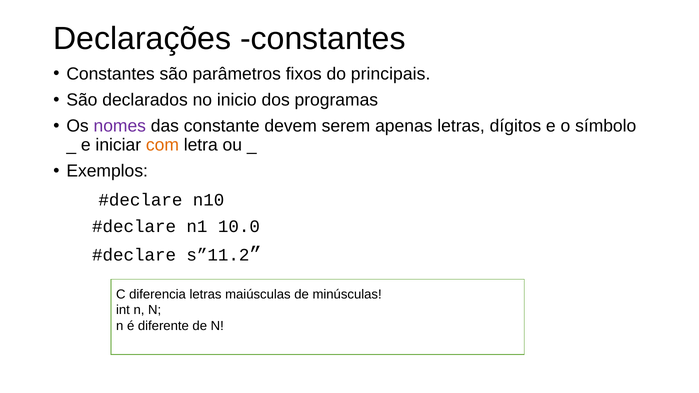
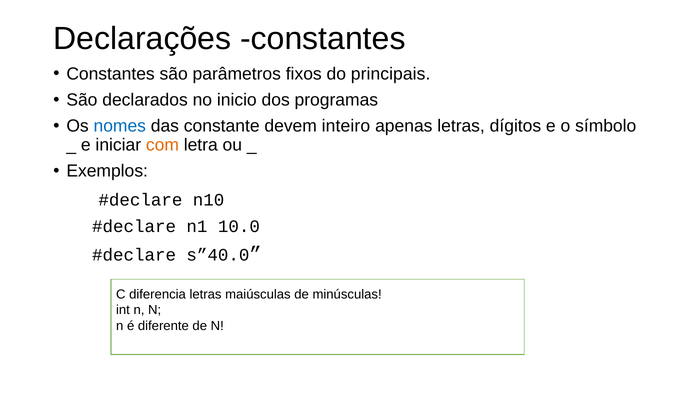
nomes colour: purple -> blue
serem: serem -> inteiro
s”11.2: s”11.2 -> s”40.0
